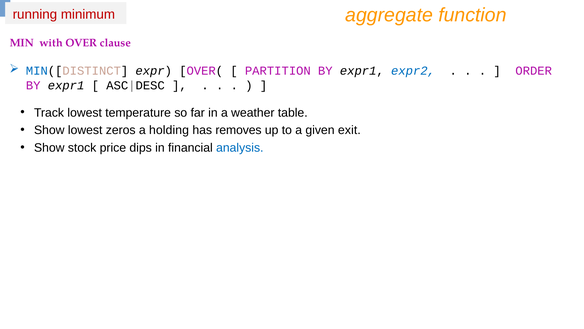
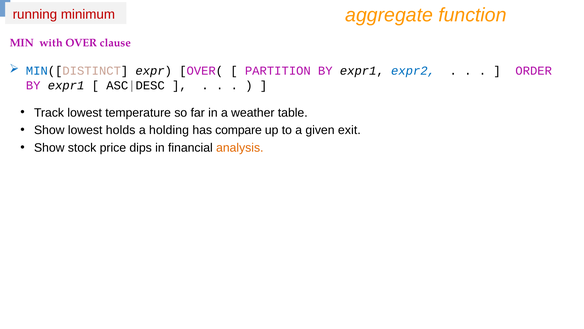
zeros: zeros -> holds
removes: removes -> compare
analysis colour: blue -> orange
